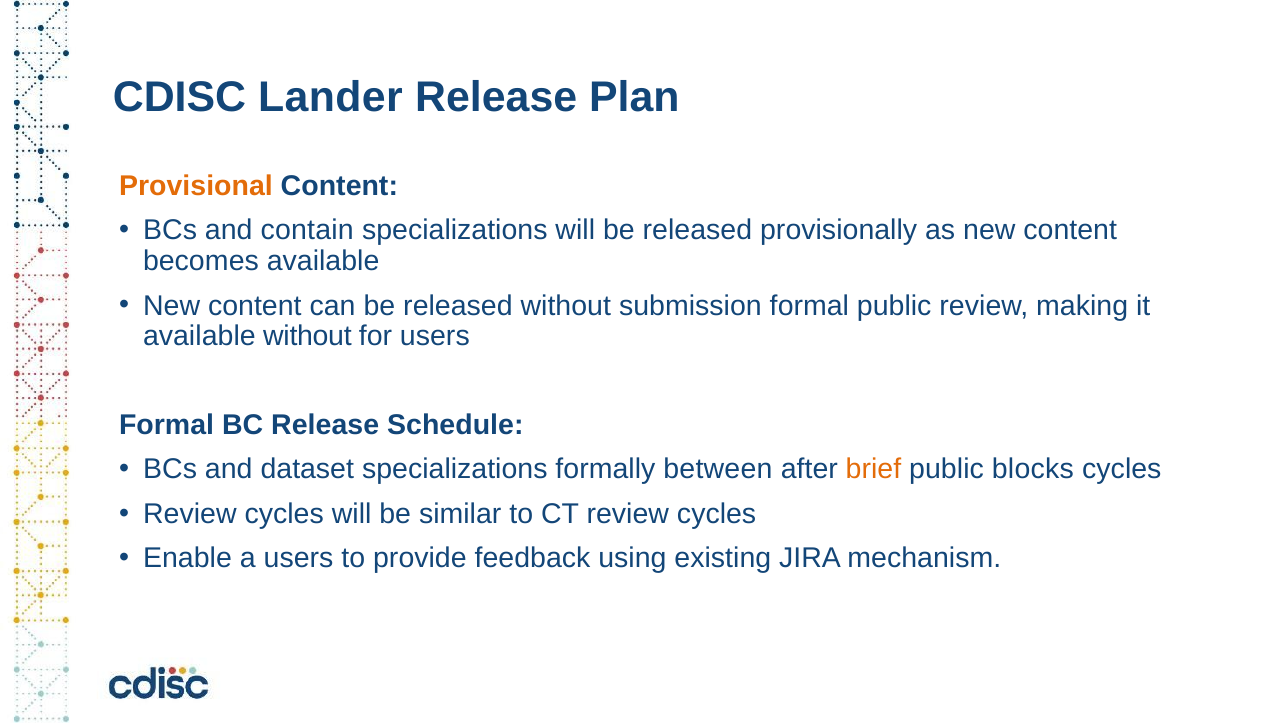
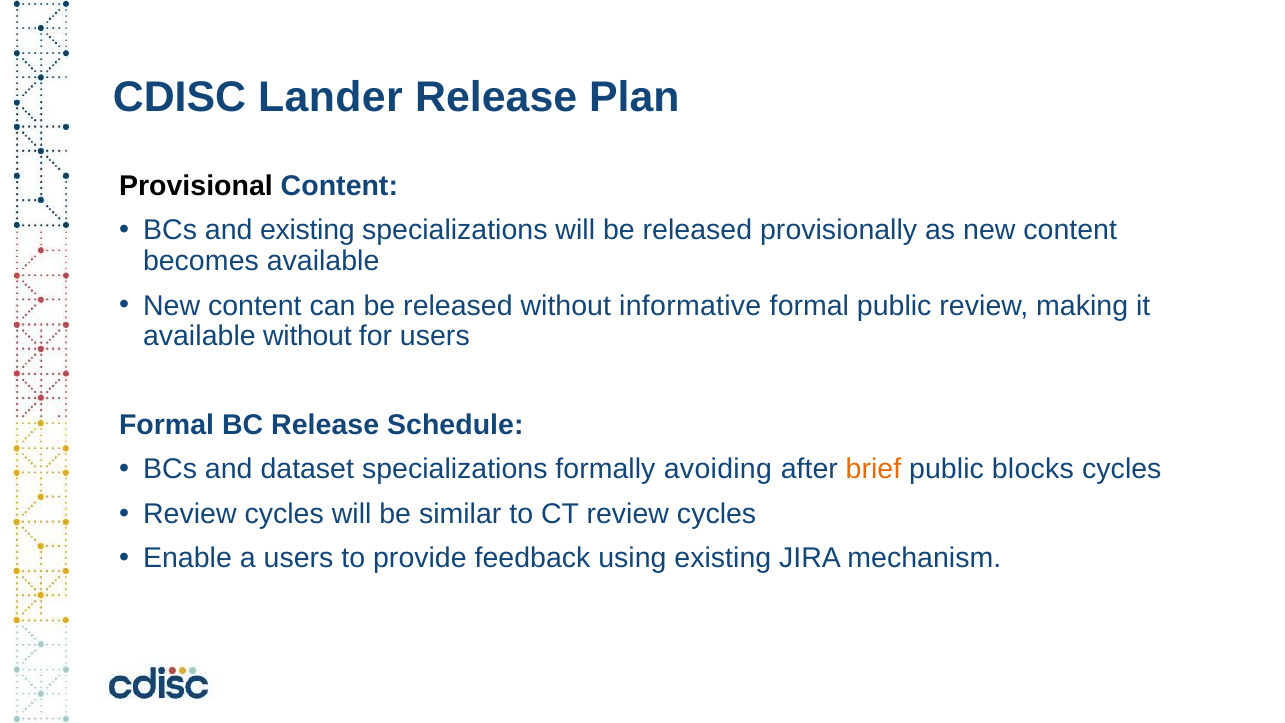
Provisional colour: orange -> black
and contain: contain -> existing
submission: submission -> informative
between: between -> avoiding
